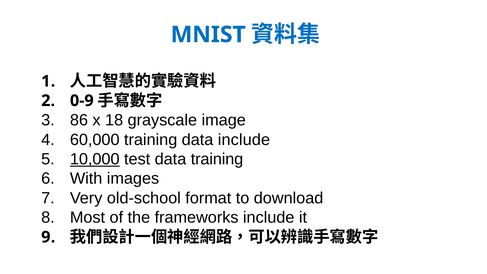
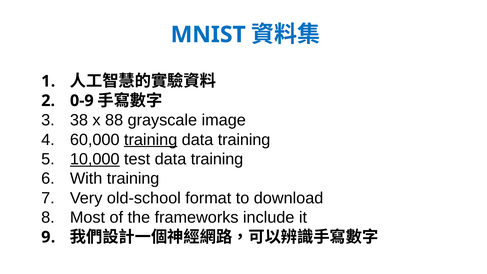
86: 86 -> 38
18: 18 -> 88
training at (151, 140) underline: none -> present
include at (244, 140): include -> training
With images: images -> training
